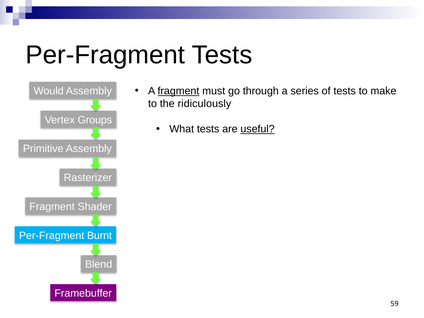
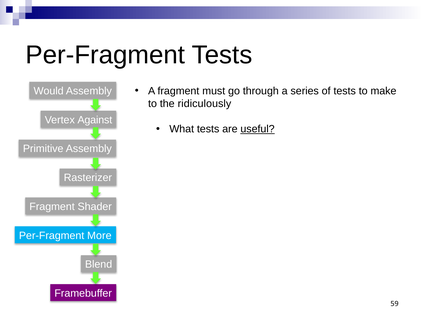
fragment at (178, 91) underline: present -> none
Groups: Groups -> Against
Burnt: Burnt -> More
